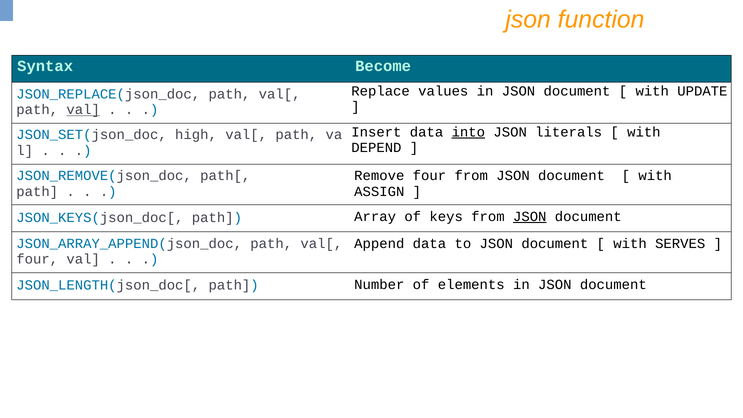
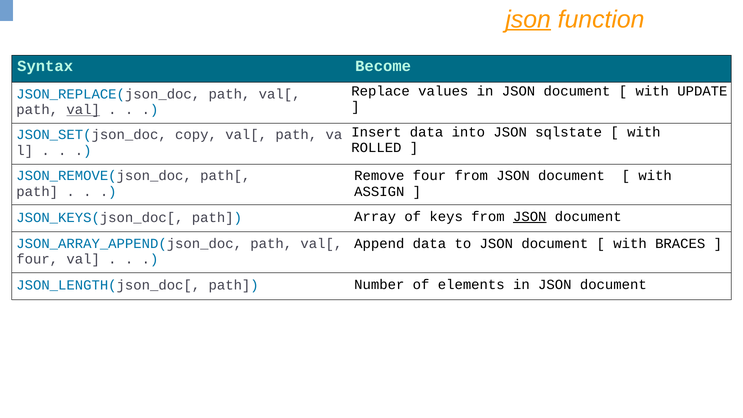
json at (528, 19) underline: none -> present
into underline: present -> none
literals: literals -> sqlstate
high: high -> copy
DEPEND: DEPEND -> ROLLED
SERVES: SERVES -> BRACES
